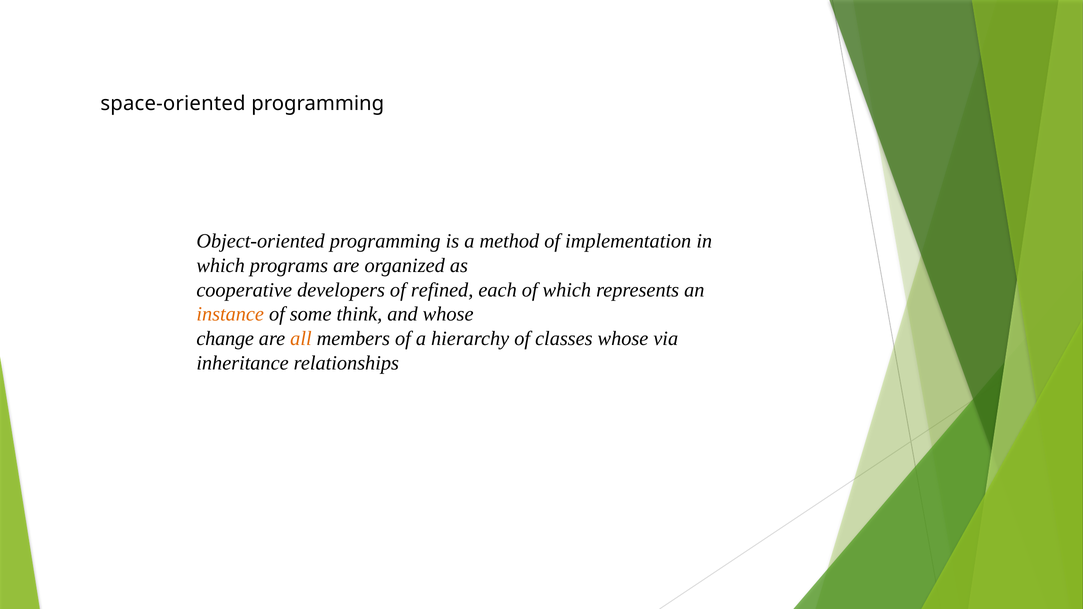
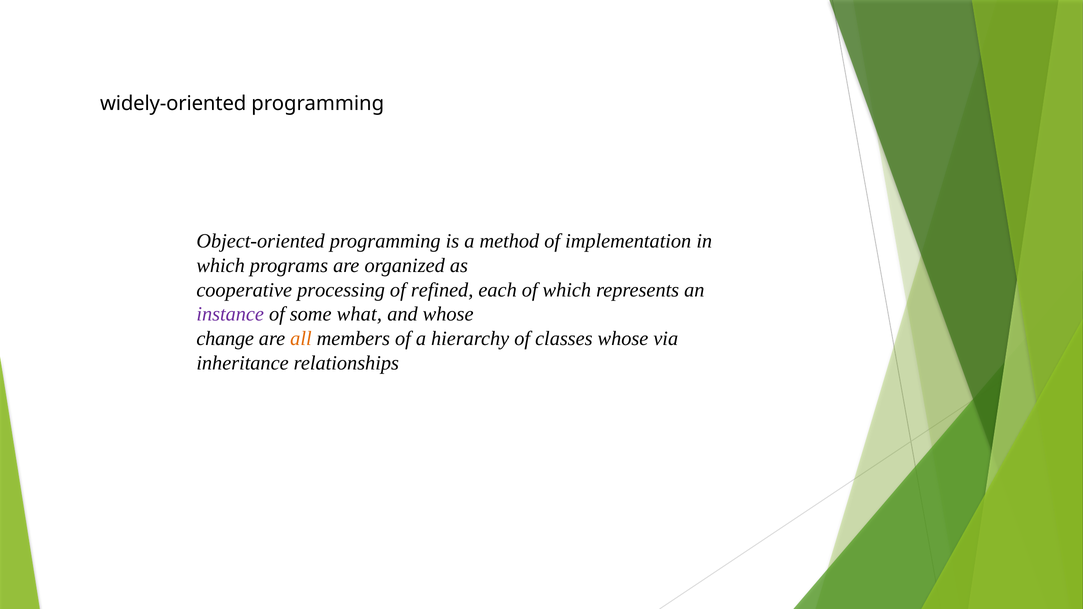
space-oriented: space-oriented -> widely-oriented
developers: developers -> processing
instance colour: orange -> purple
think: think -> what
